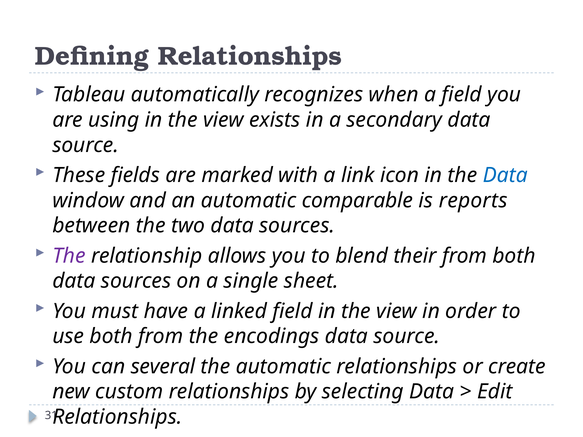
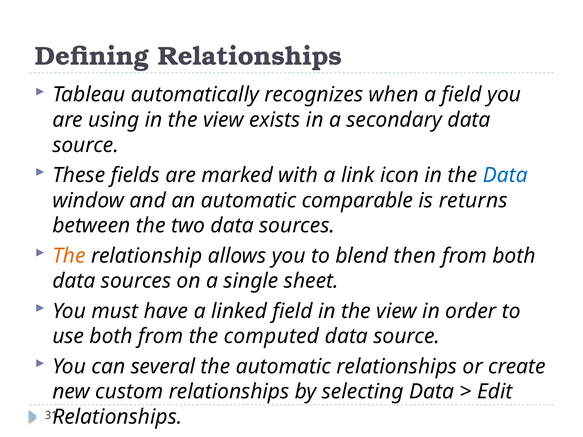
reports: reports -> returns
The at (69, 256) colour: purple -> orange
their: their -> then
encodings: encodings -> computed
